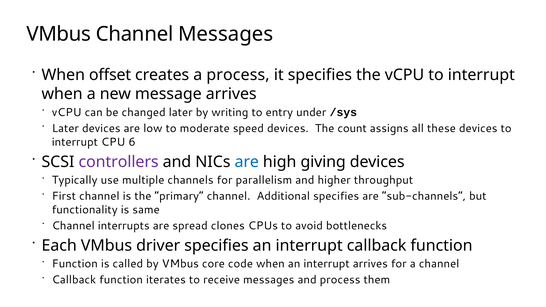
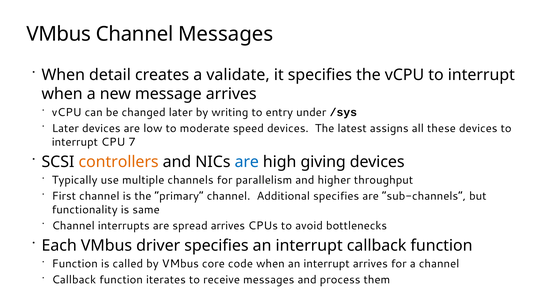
offset: offset -> detail
a process: process -> validate
count: count -> latest
6: 6 -> 7
controllers colour: purple -> orange
spread clones: clones -> arrives
